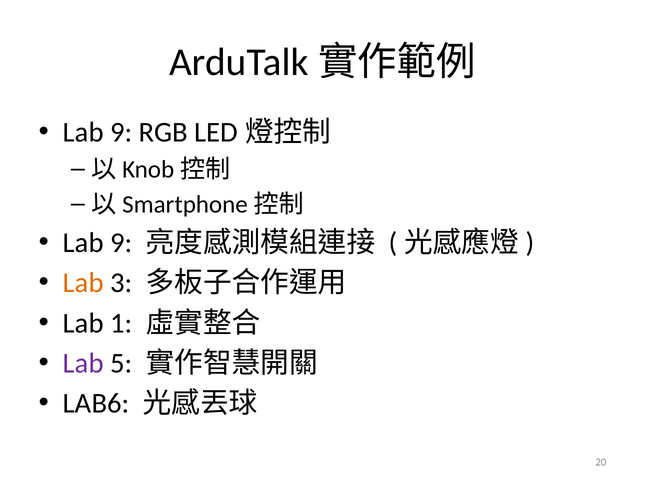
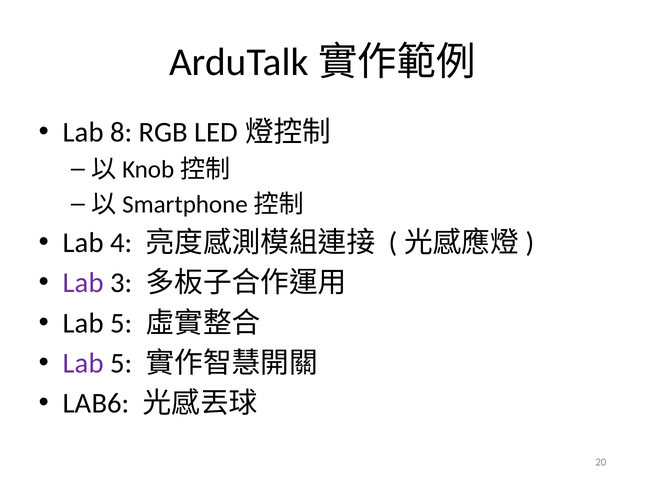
9 at (121, 132): 9 -> 8
9 at (121, 243): 9 -> 4
Lab at (83, 283) colour: orange -> purple
1 at (121, 323): 1 -> 5
